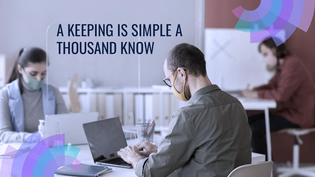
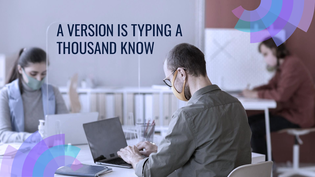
KEEPING: KEEPING -> VERSION
SIMPLE: SIMPLE -> TYPING
